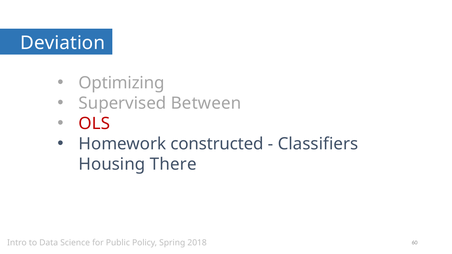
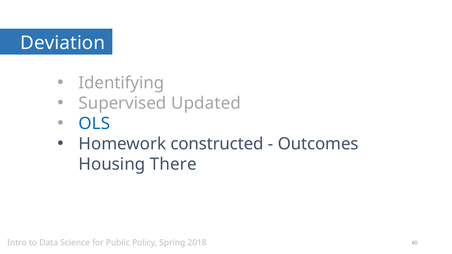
Optimizing: Optimizing -> Identifying
Between: Between -> Updated
OLS colour: red -> blue
Classifiers: Classifiers -> Outcomes
